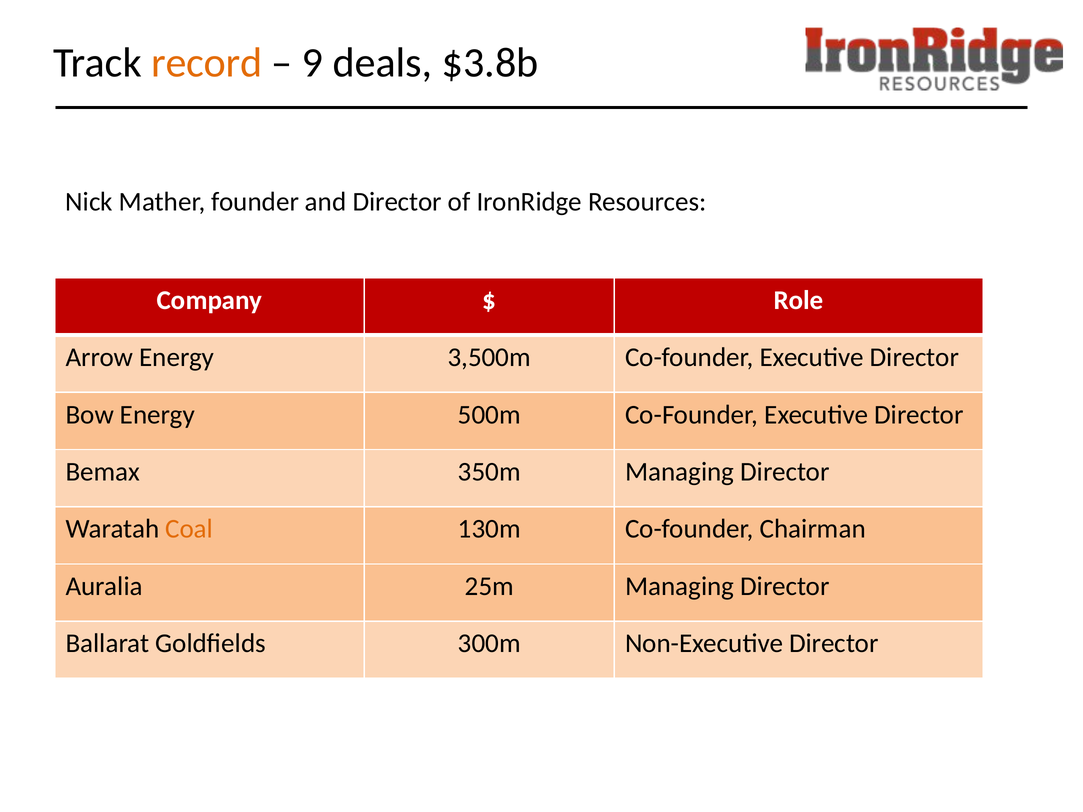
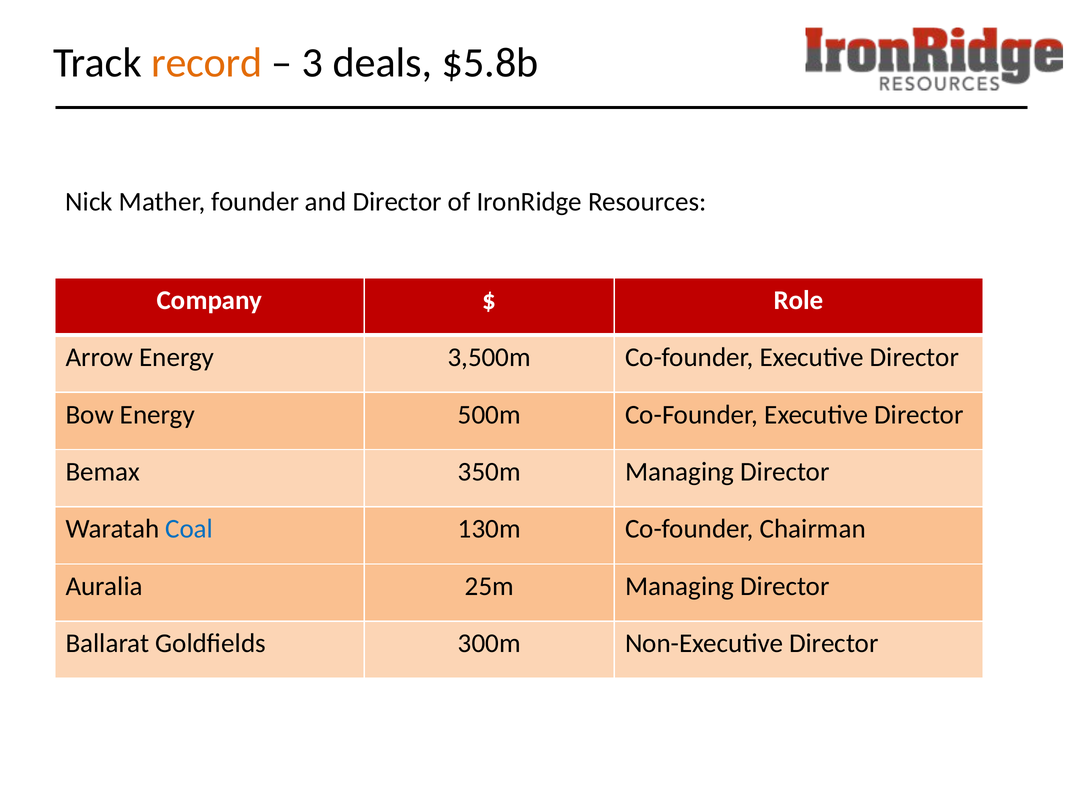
9: 9 -> 3
$3.8b: $3.8b -> $5.8b
Coal colour: orange -> blue
